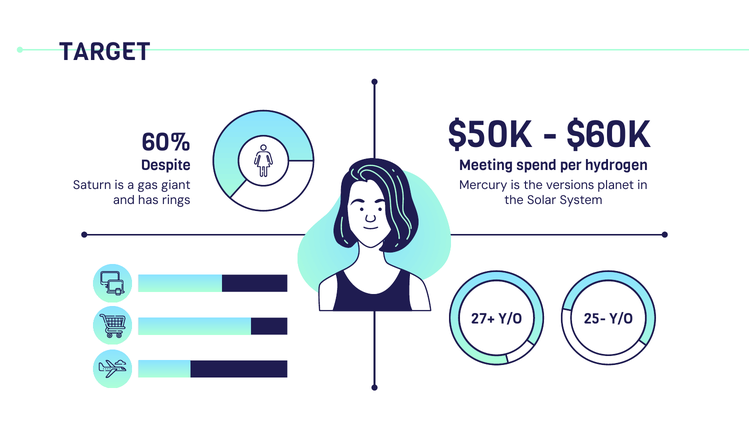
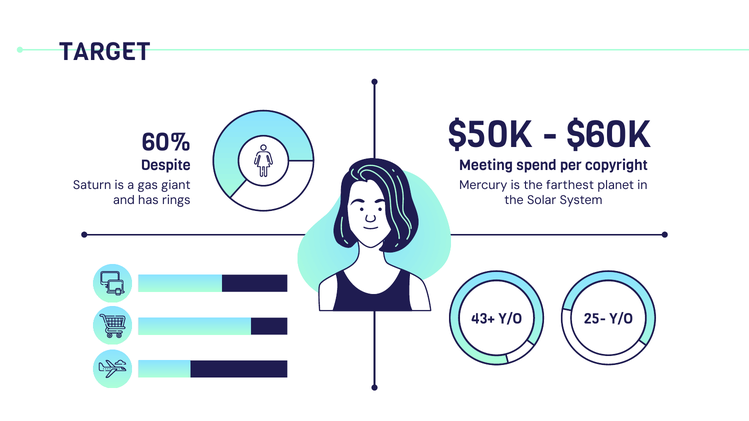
hydrogen: hydrogen -> copyright
versions: versions -> farthest
27+: 27+ -> 43+
